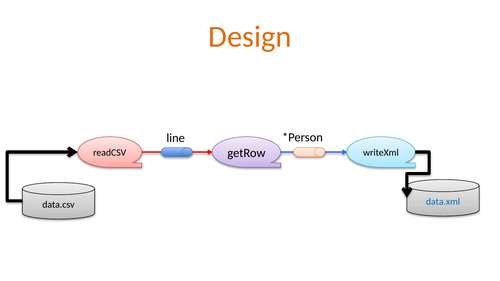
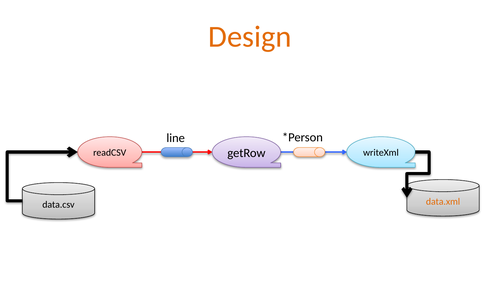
data.xml colour: blue -> orange
